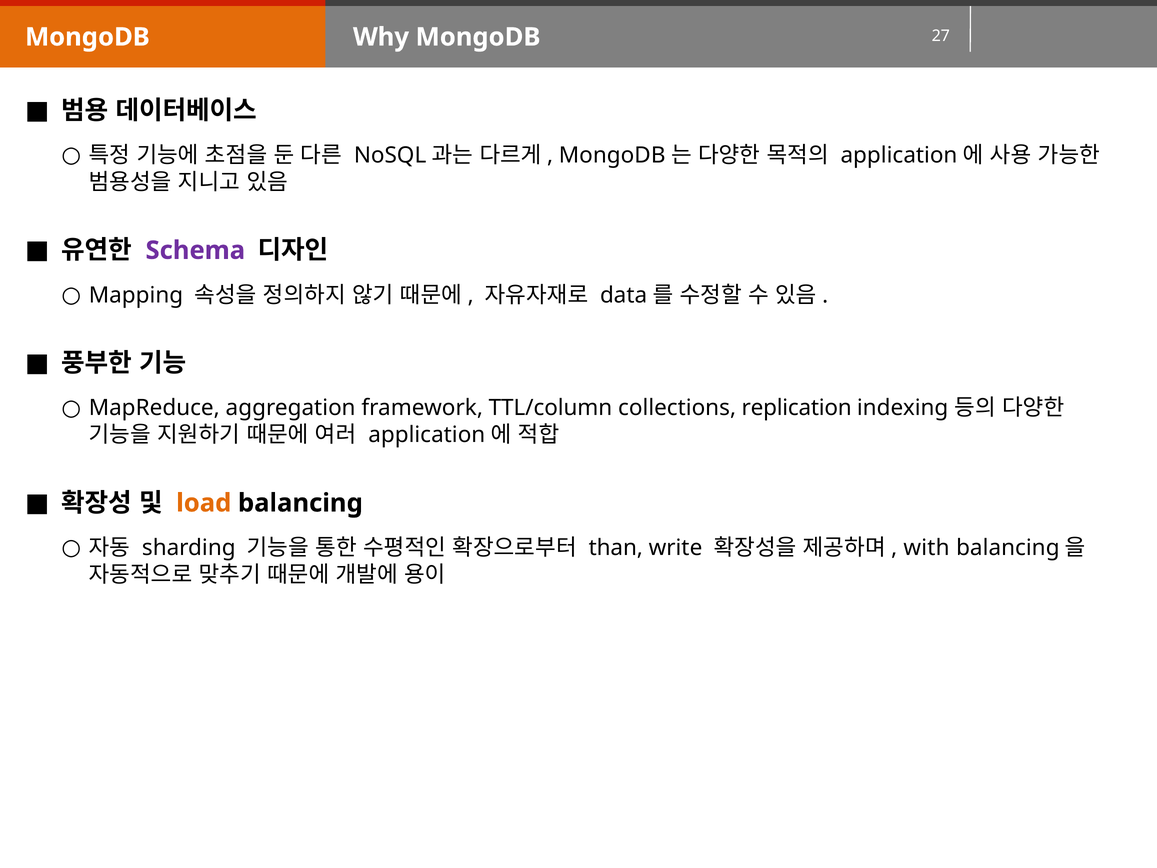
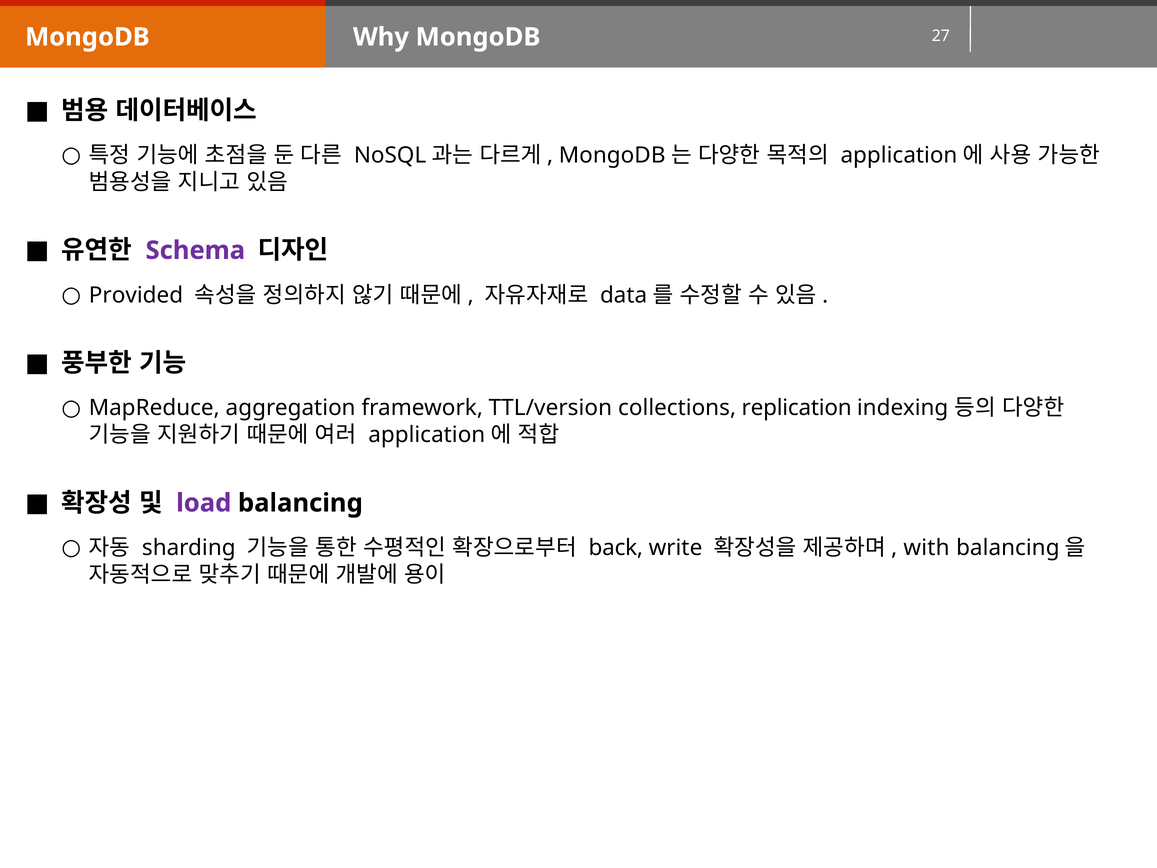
Mapping: Mapping -> Provided
TTL/column: TTL/column -> TTL/version
load colour: orange -> purple
than: than -> back
